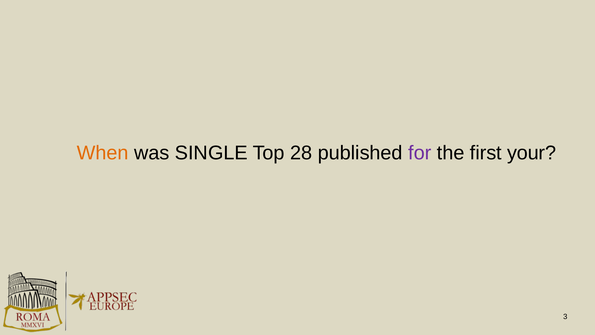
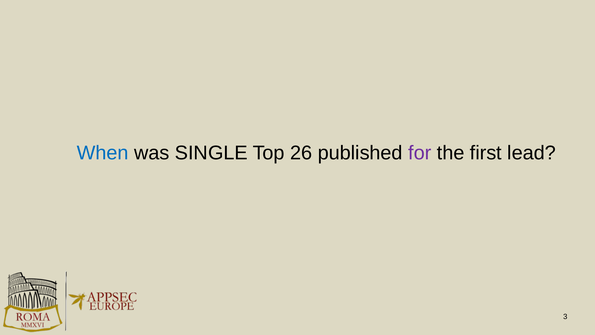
When colour: orange -> blue
28: 28 -> 26
your: your -> lead
